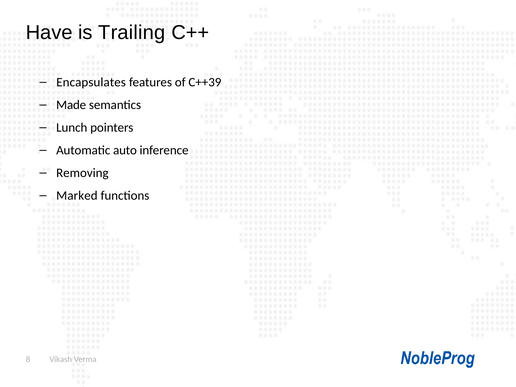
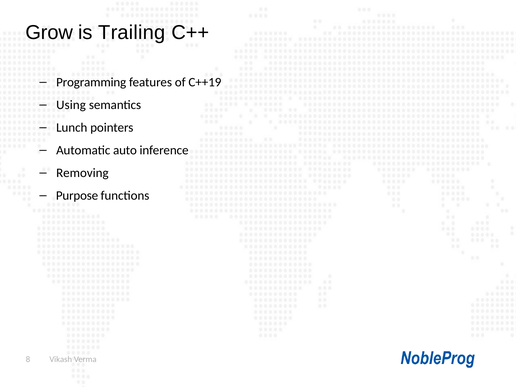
Have: Have -> Grow
Encapsulates: Encapsulates -> Programming
C++39: C++39 -> C++19
Made: Made -> Using
Marked: Marked -> Purpose
